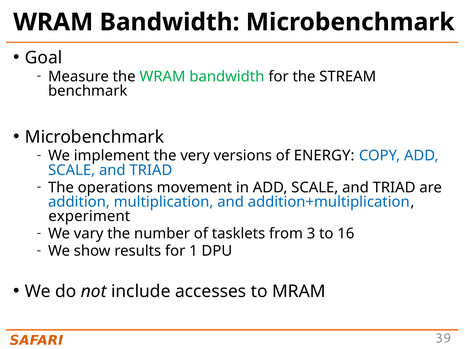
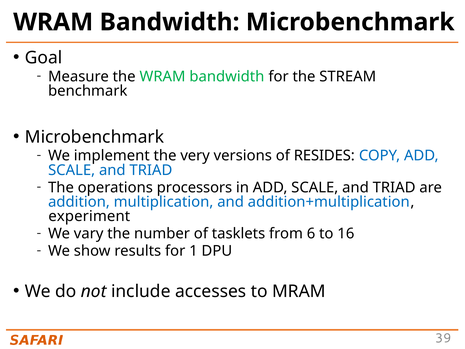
ENERGY: ENERGY -> RESIDES
movement: movement -> processors
3: 3 -> 6
